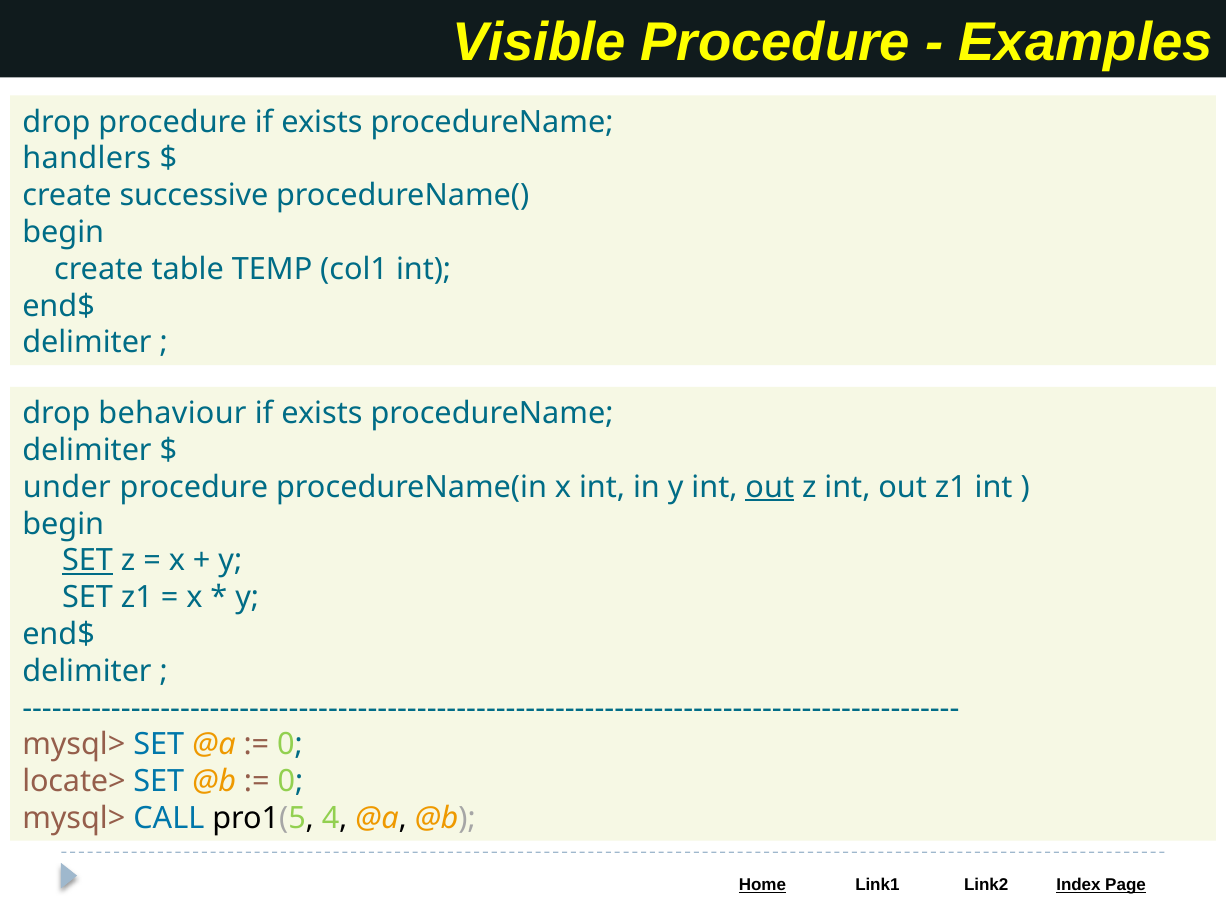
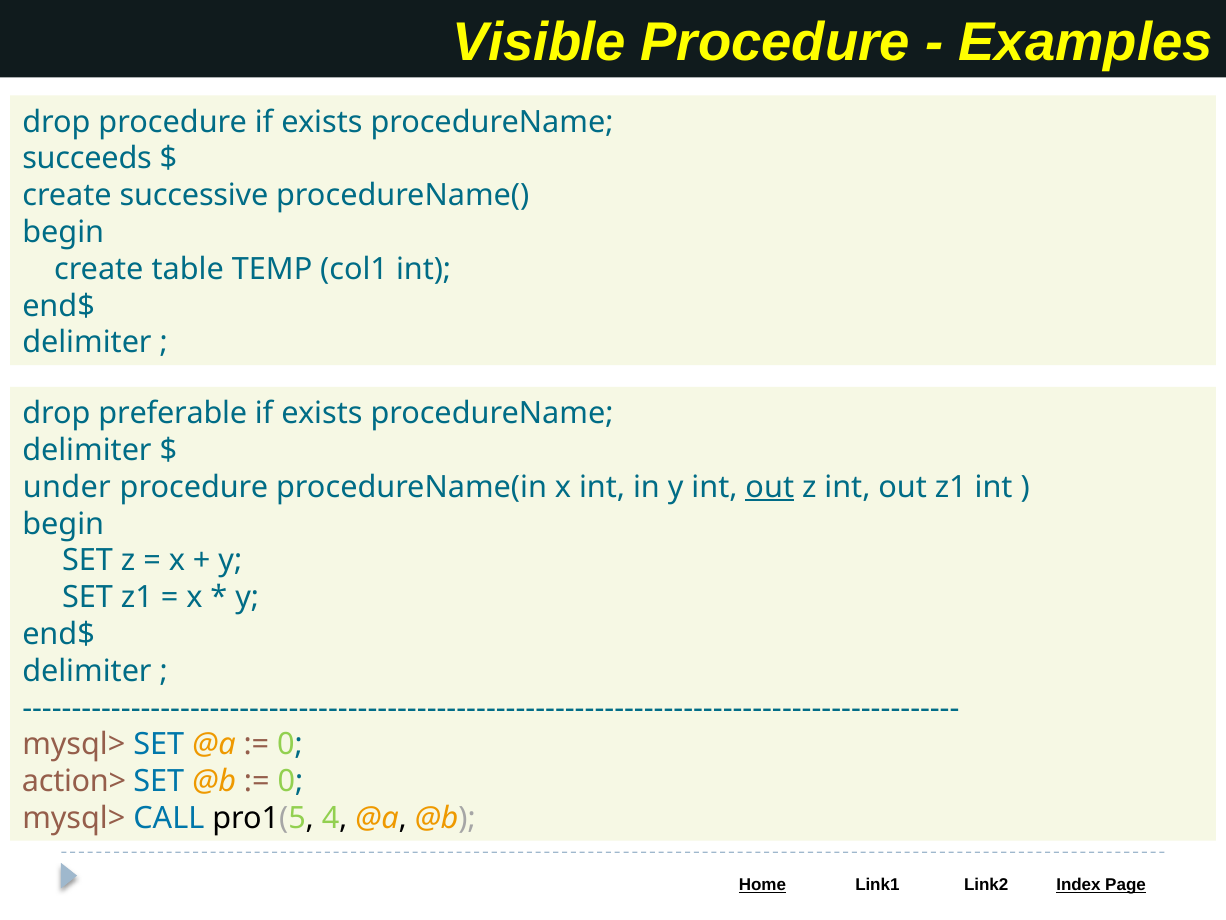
handlers: handlers -> succeeds
behaviour: behaviour -> preferable
SET at (88, 560) underline: present -> none
locate>: locate> -> action>
